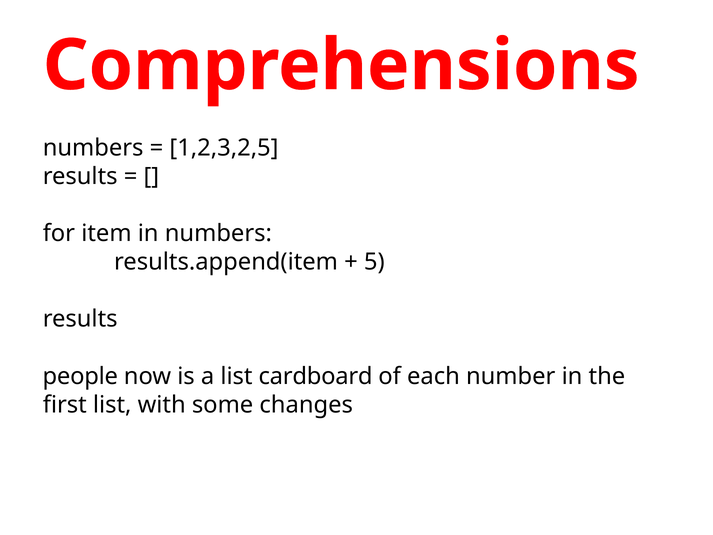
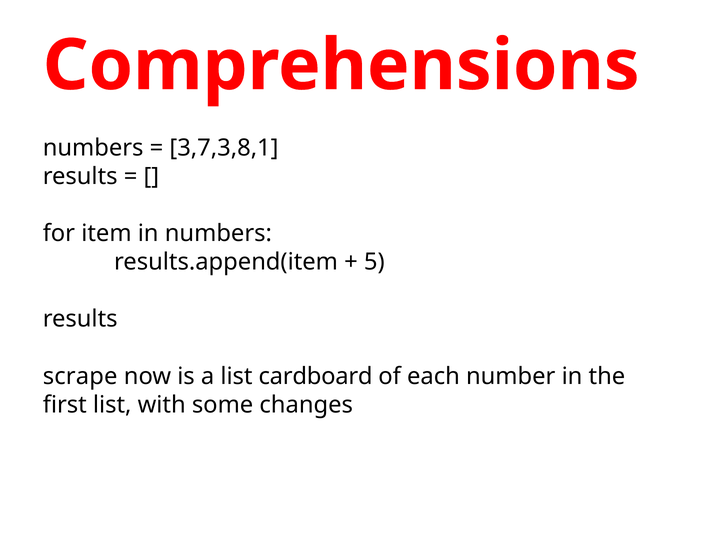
1,2,3,2,5: 1,2,3,2,5 -> 3,7,3,8,1
people: people -> scrape
